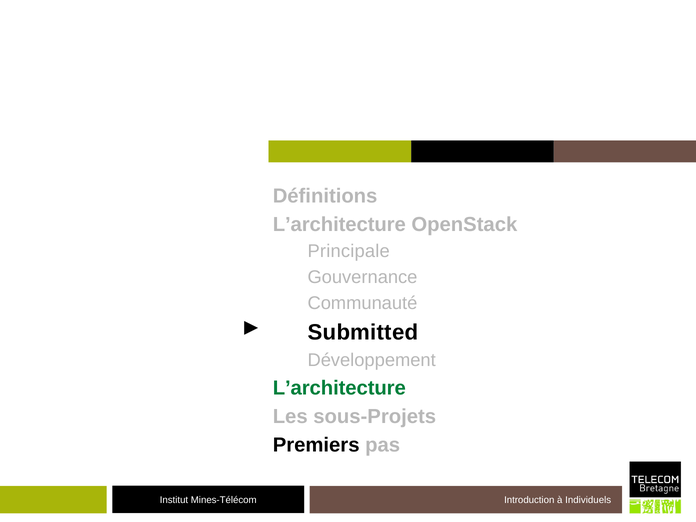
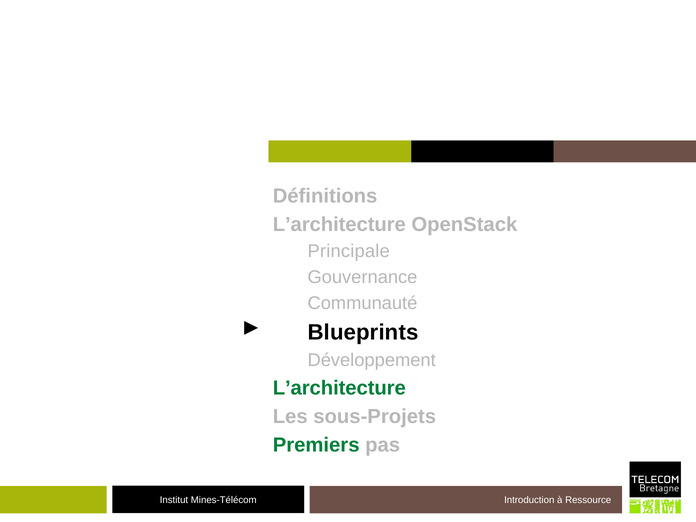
Submitted: Submitted -> Blueprints
Premiers colour: black -> green
Individuels: Individuels -> Ressource
